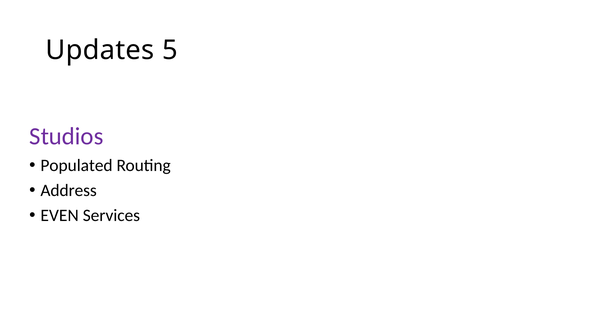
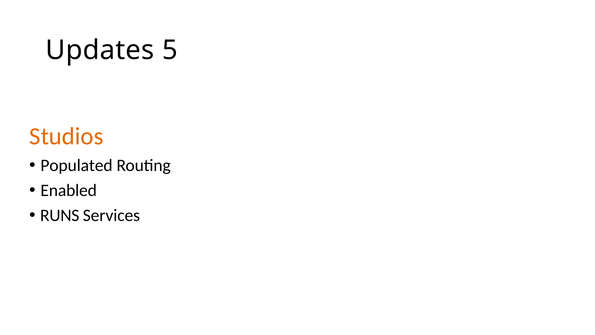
Studios colour: purple -> orange
Address: Address -> Enabled
EVEN: EVEN -> RUNS
